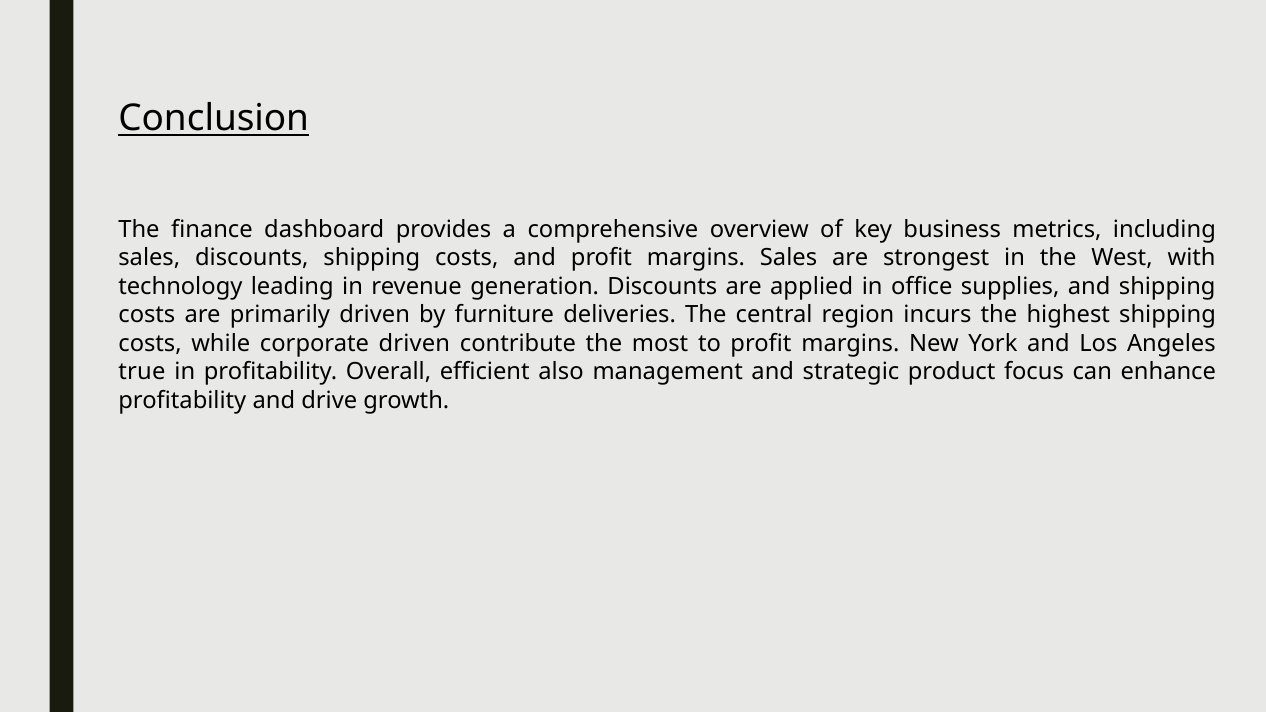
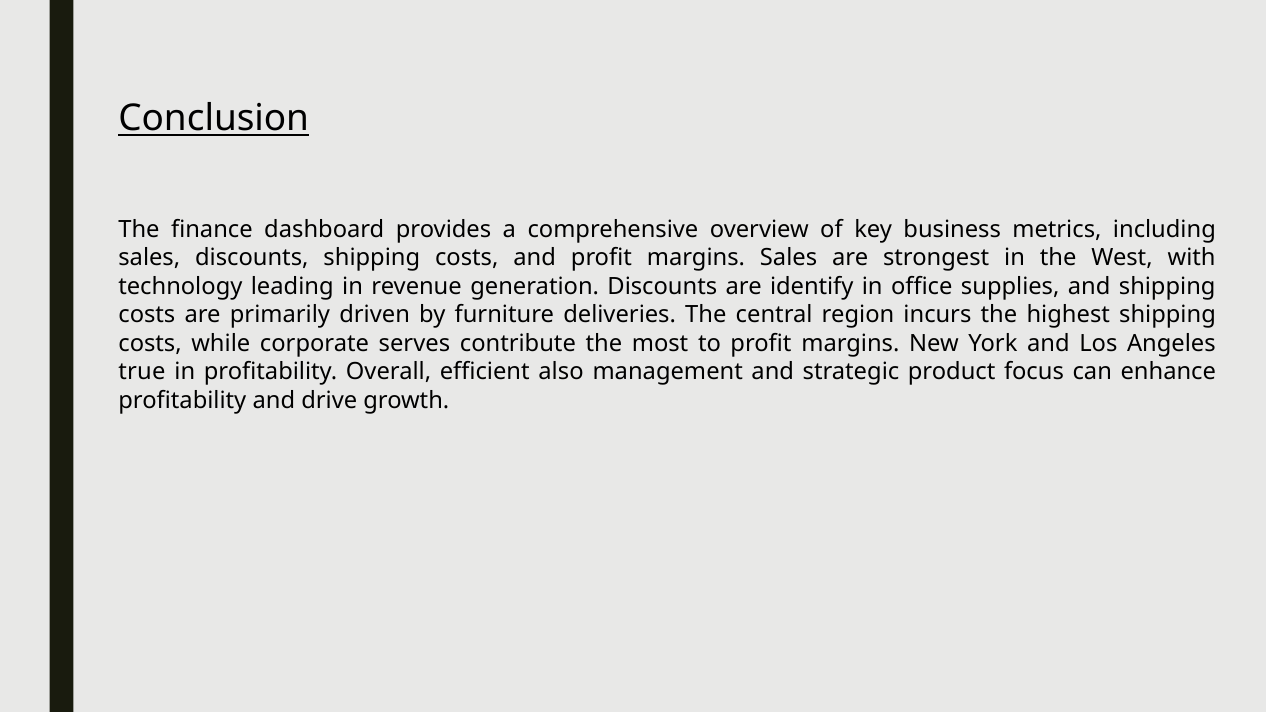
applied: applied -> identify
corporate driven: driven -> serves
